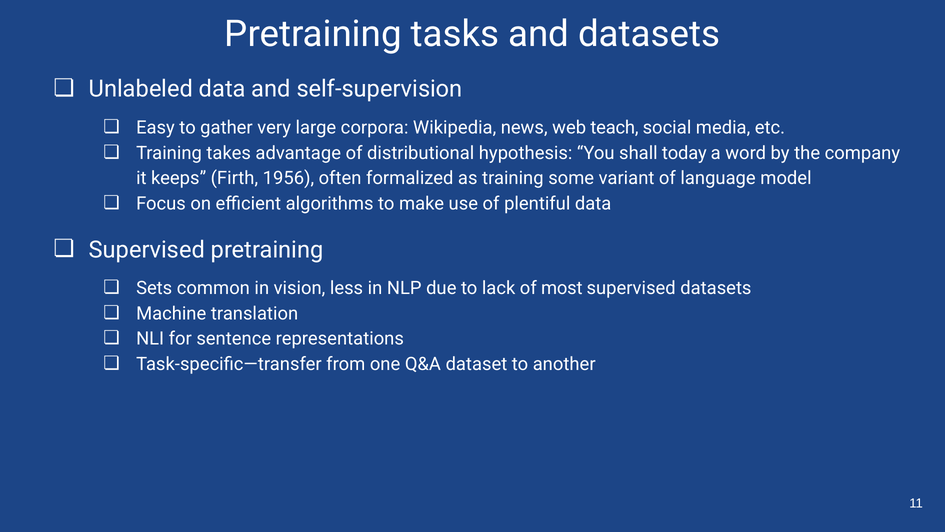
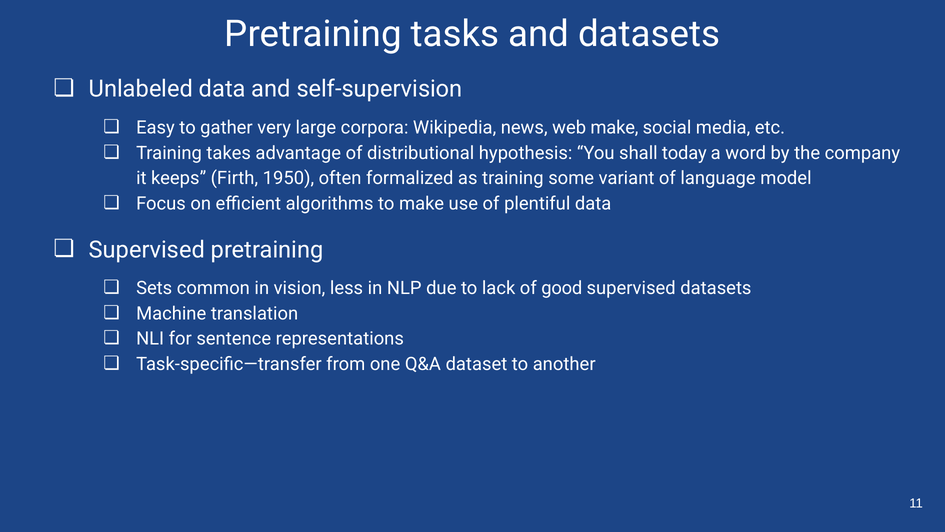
web teach: teach -> make
1956: 1956 -> 1950
most: most -> good
